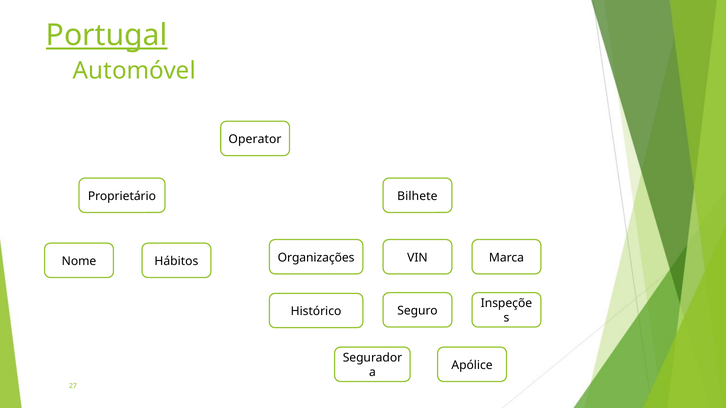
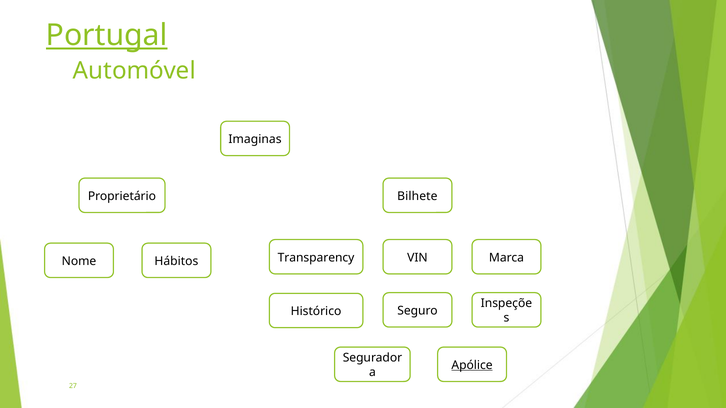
Operator: Operator -> Imaginas
Organizações: Organizações -> Transparency
Apólice underline: none -> present
